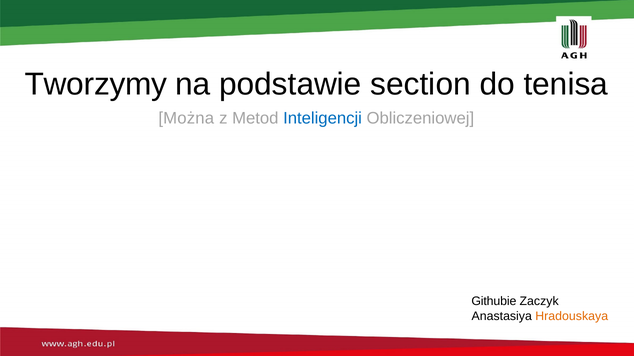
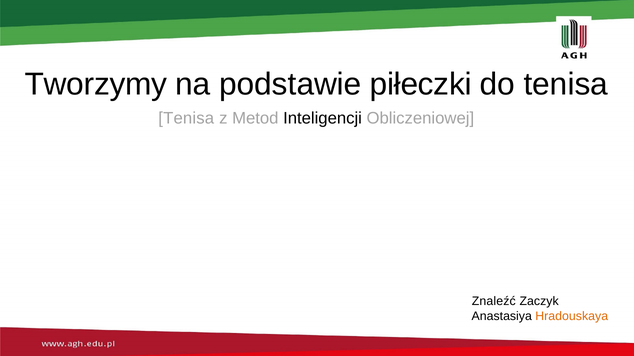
section: section -> piłeczki
Można at (186, 118): Można -> Tenisa
Inteligencji colour: blue -> black
Githubie: Githubie -> Znaleźć
